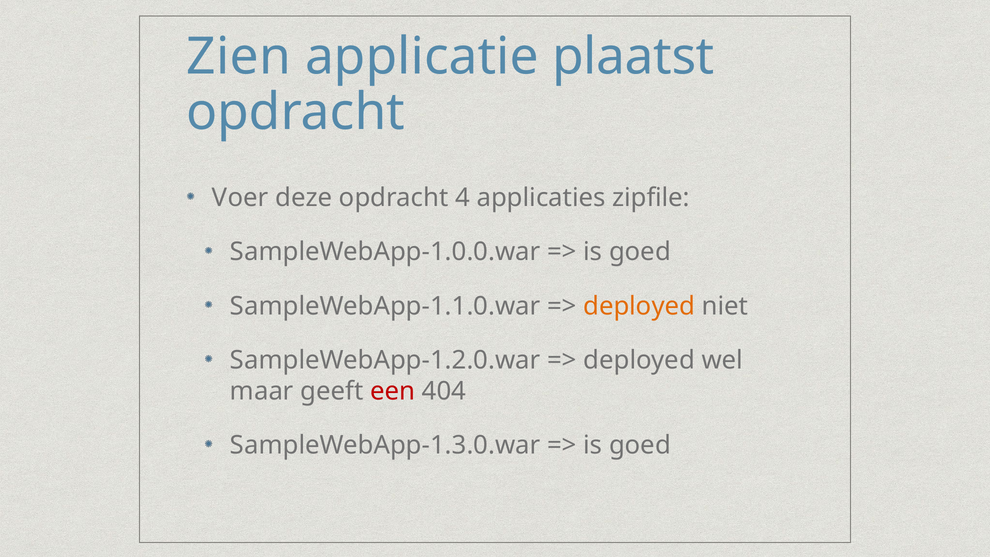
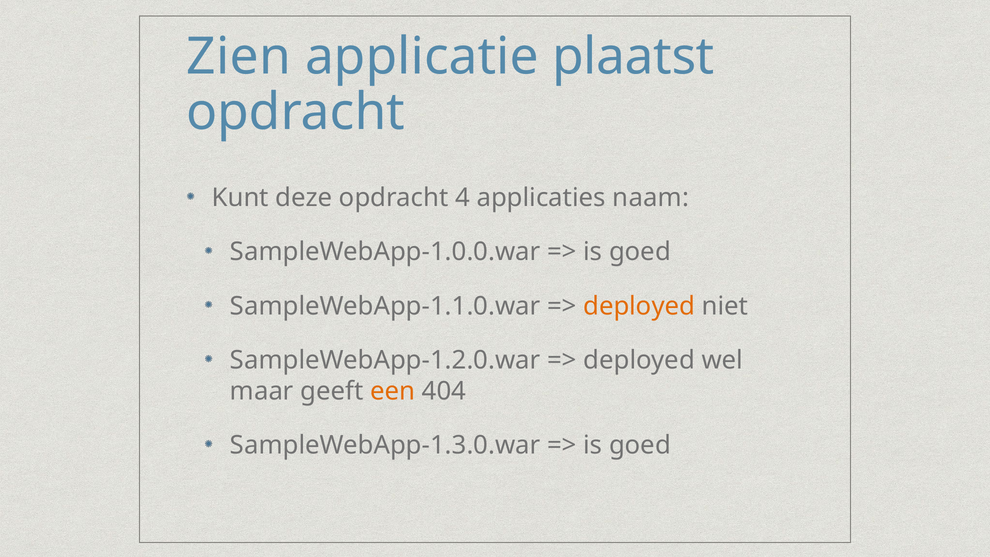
Voer: Voer -> Kunt
zipfile: zipfile -> naam
een colour: red -> orange
